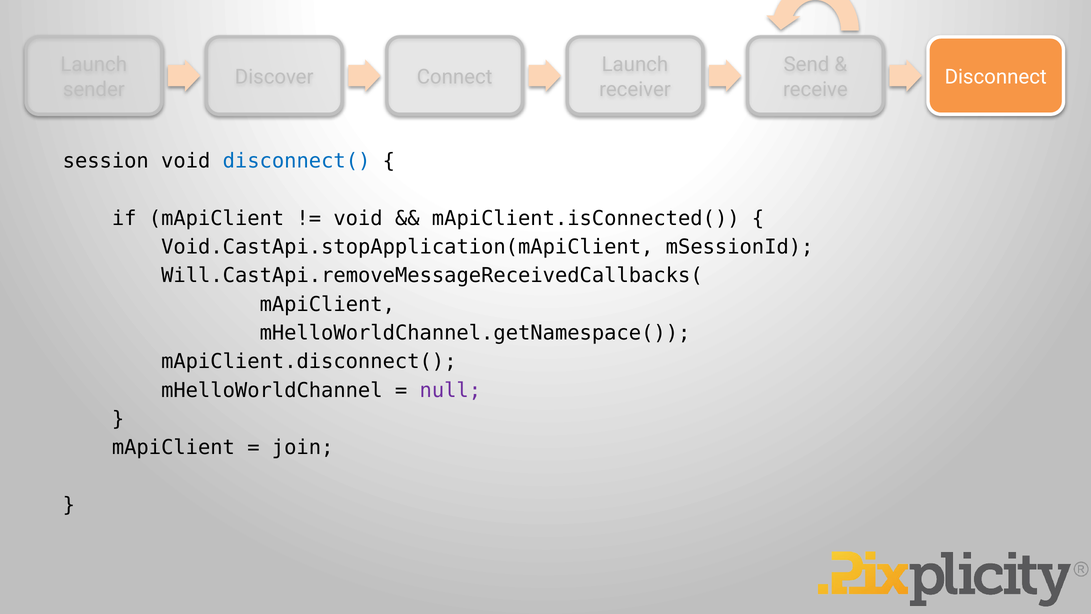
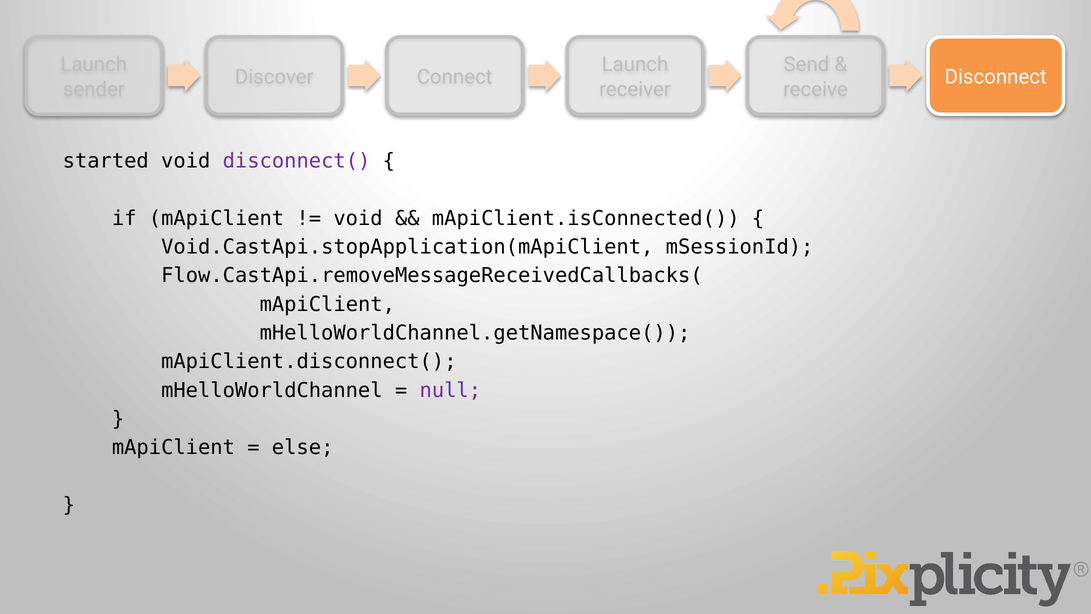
session: session -> started
disconnect( colour: blue -> purple
Will.CastApi.removeMessageReceivedCallbacks(: Will.CastApi.removeMessageReceivedCallbacks( -> Flow.CastApi.removeMessageReceivedCallbacks(
join: join -> else
